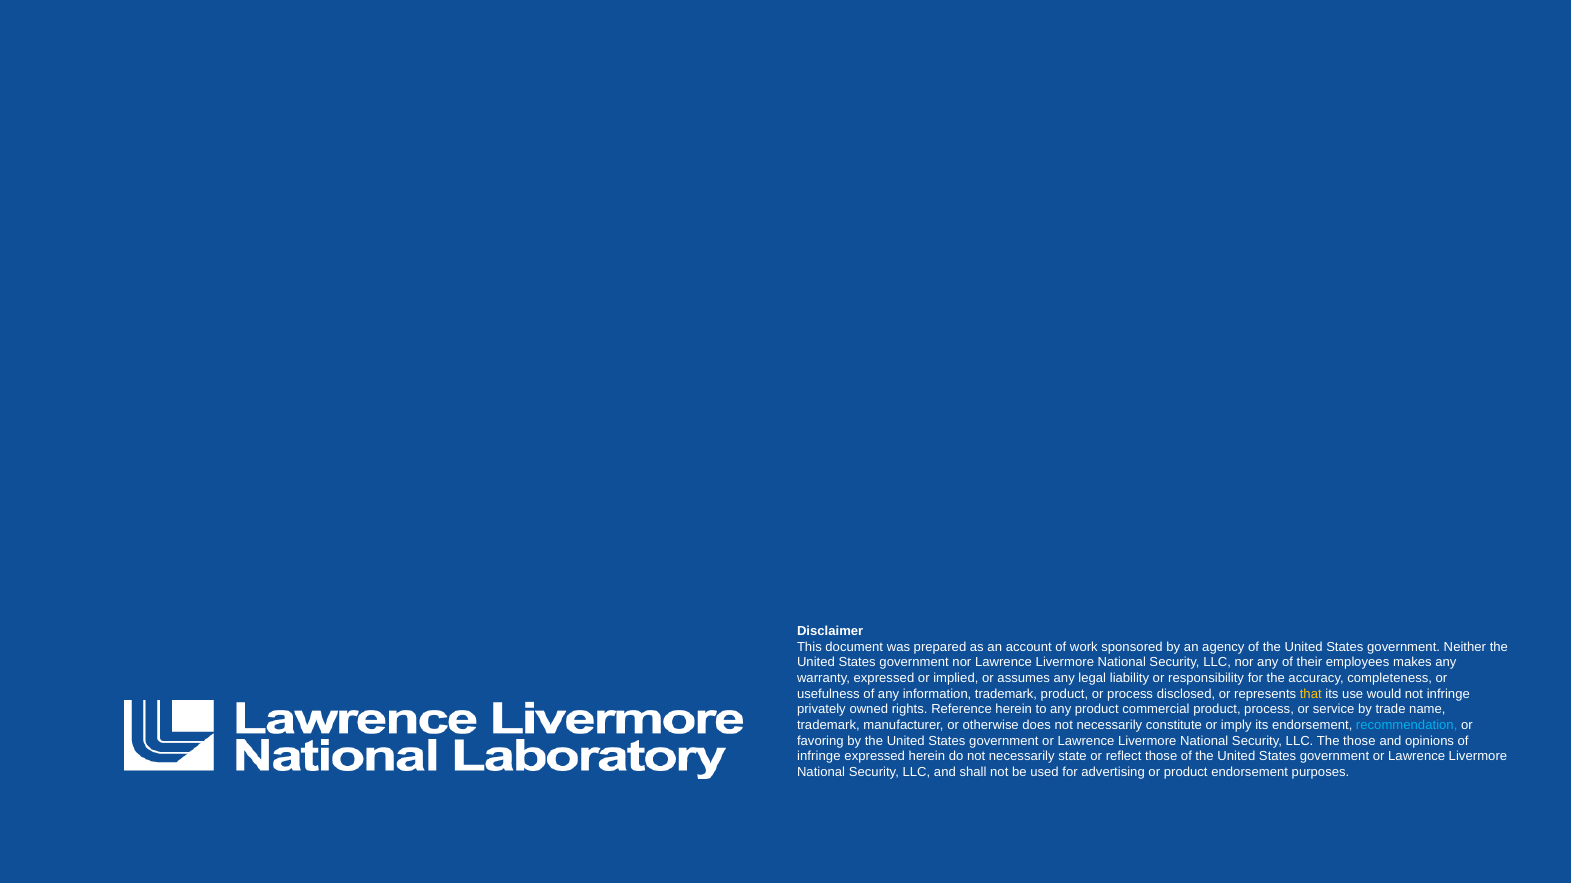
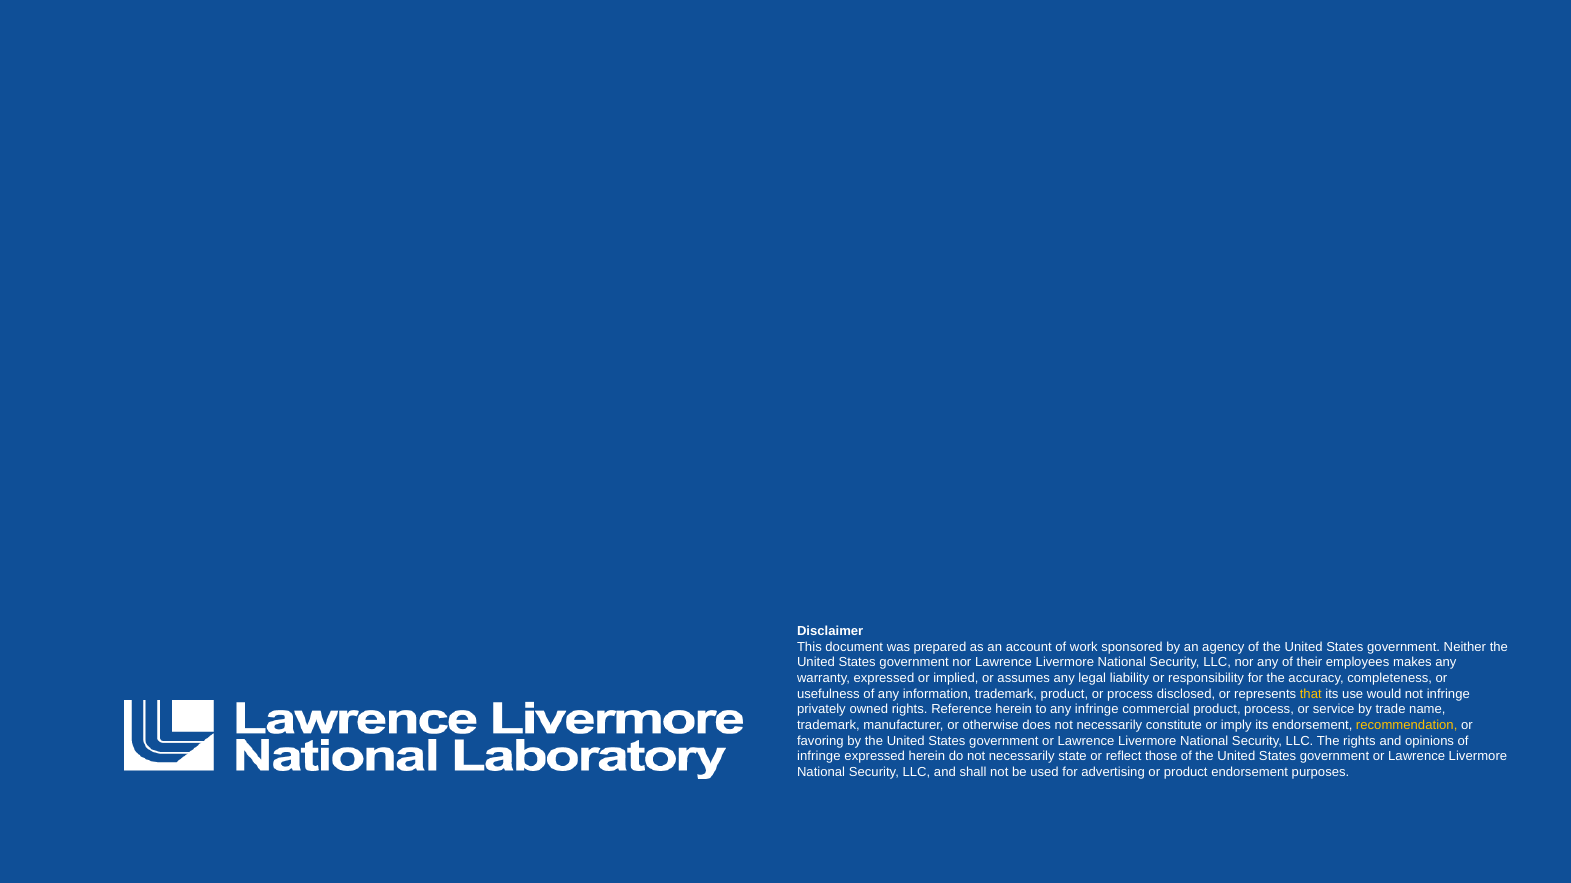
any product: product -> infringe
recommendation colour: light blue -> yellow
The those: those -> rights
